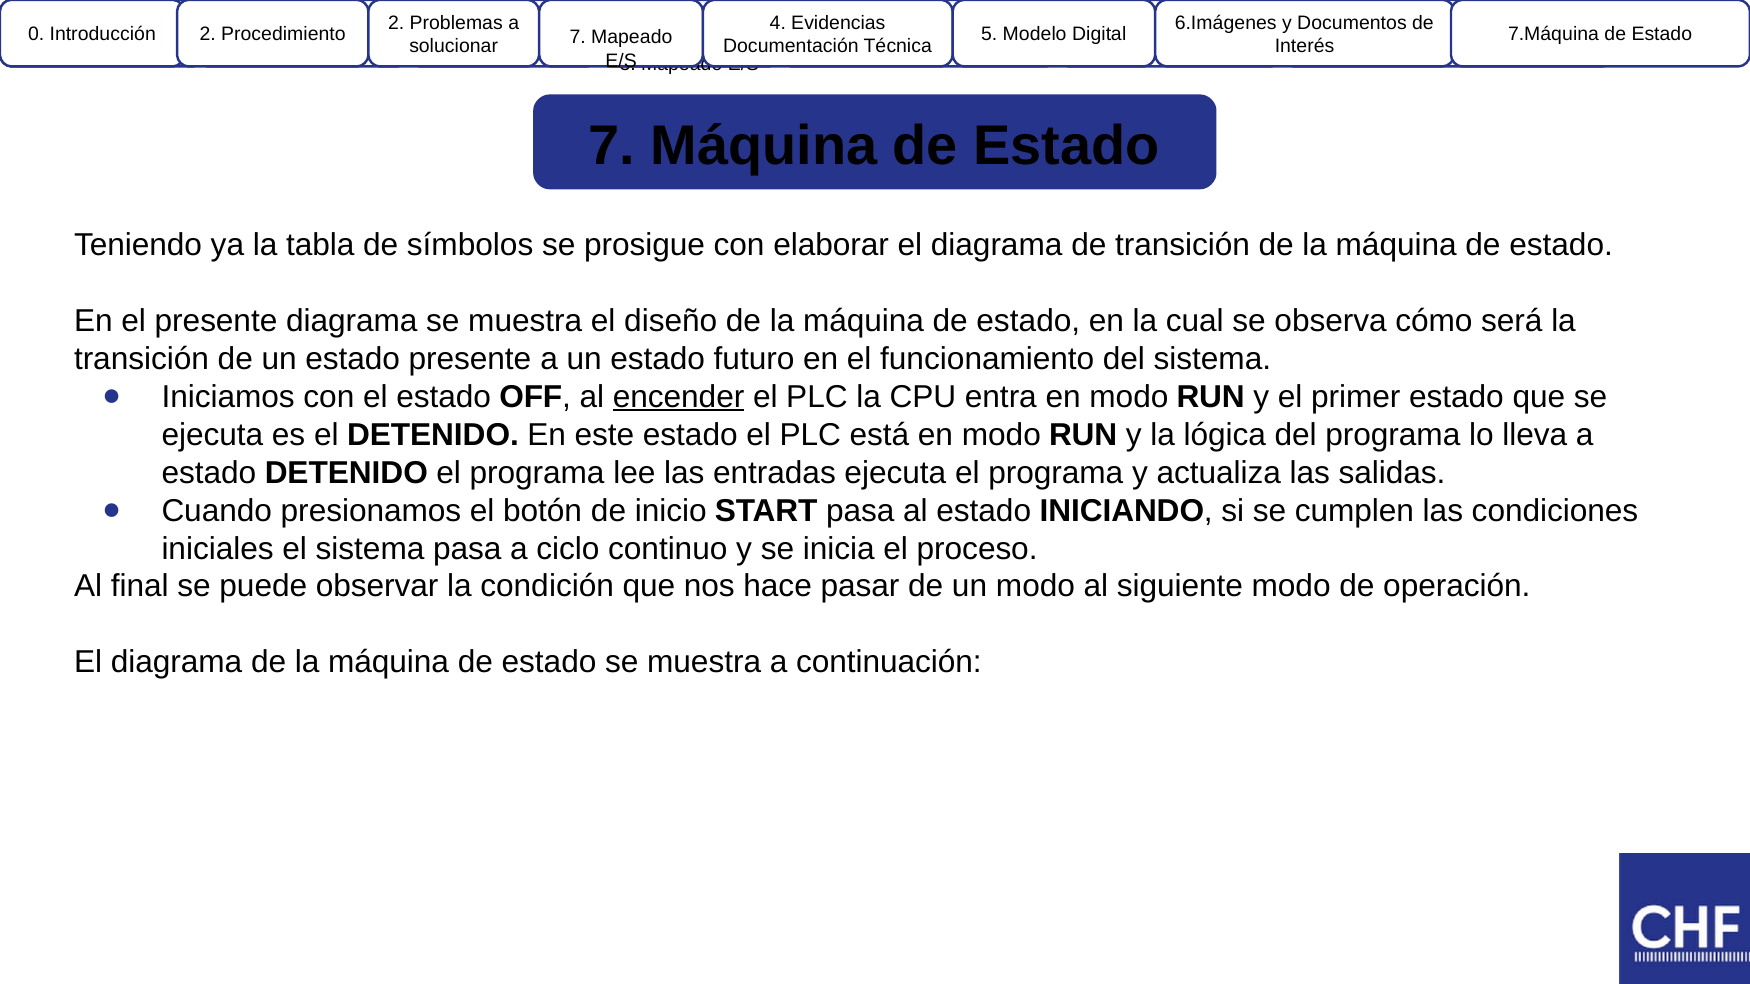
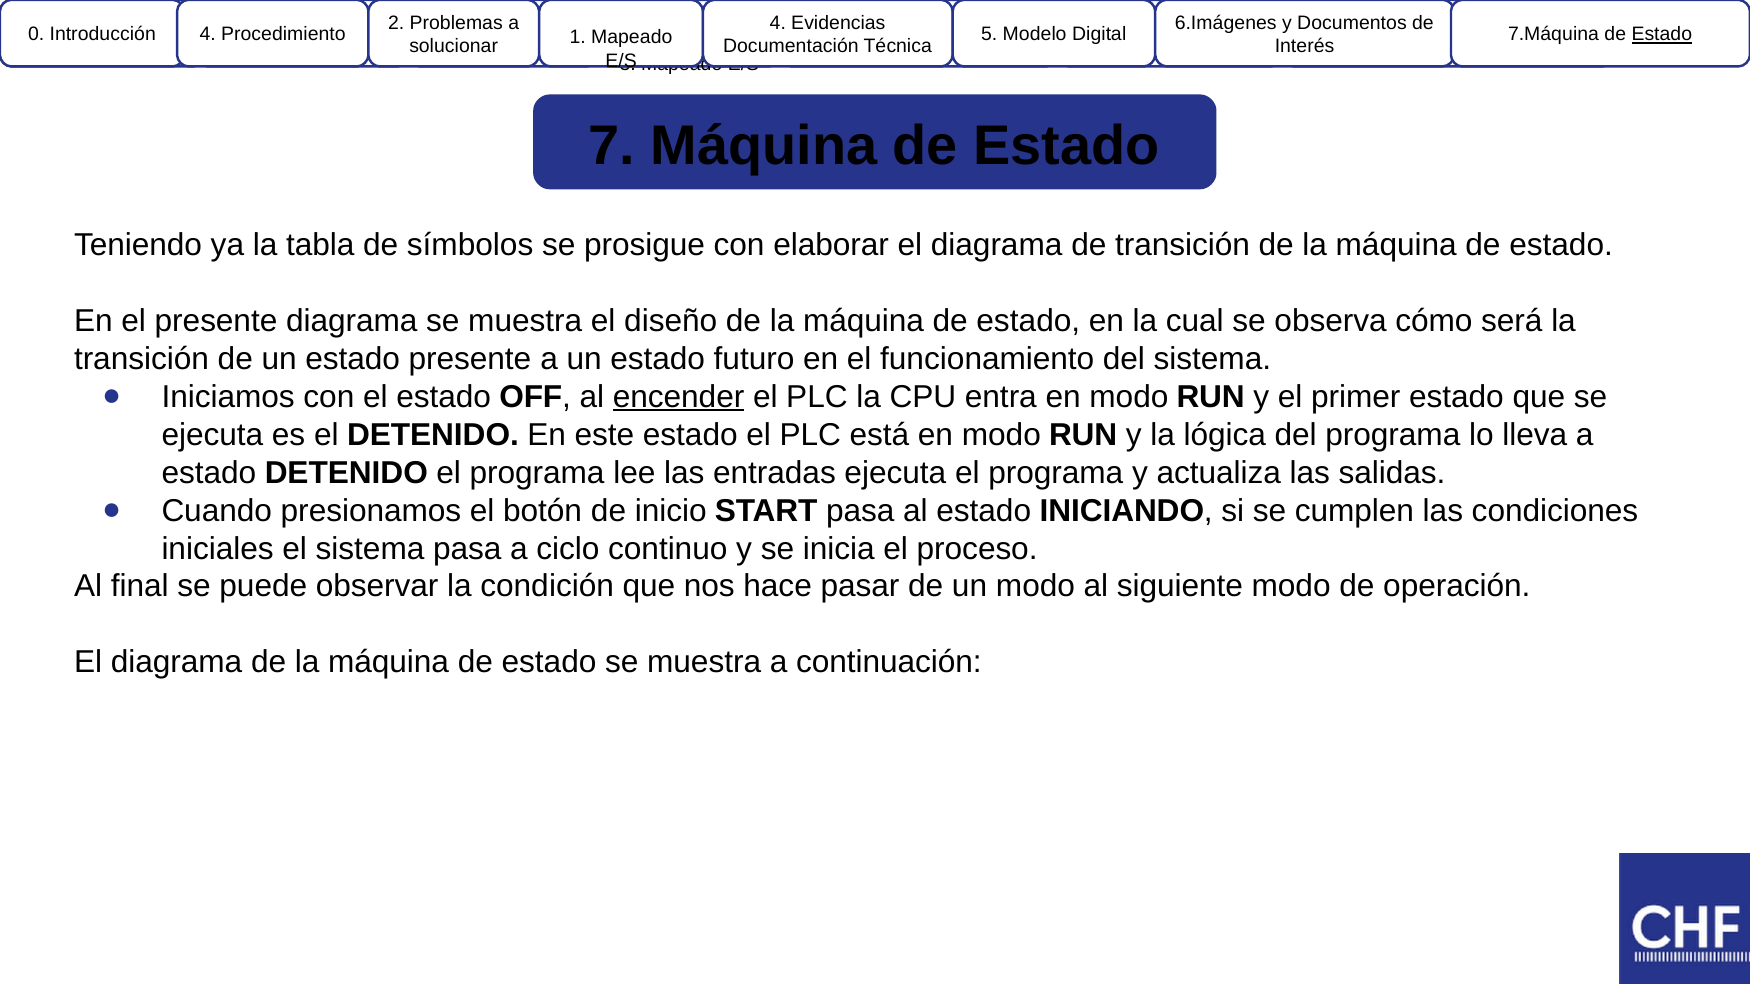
2 at (208, 35): 2 -> 4
Estado at (1662, 35) underline: none -> present
7 at (578, 38): 7 -> 1
